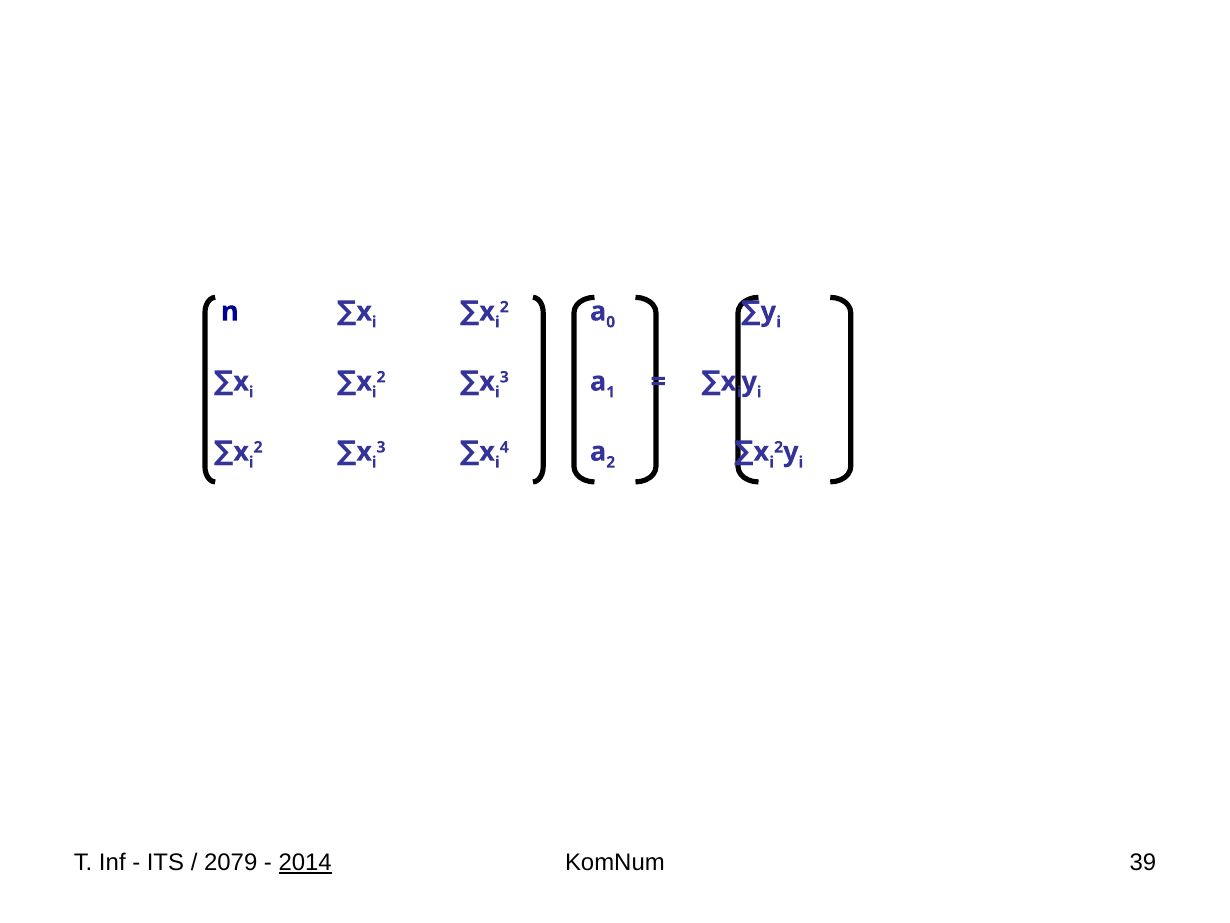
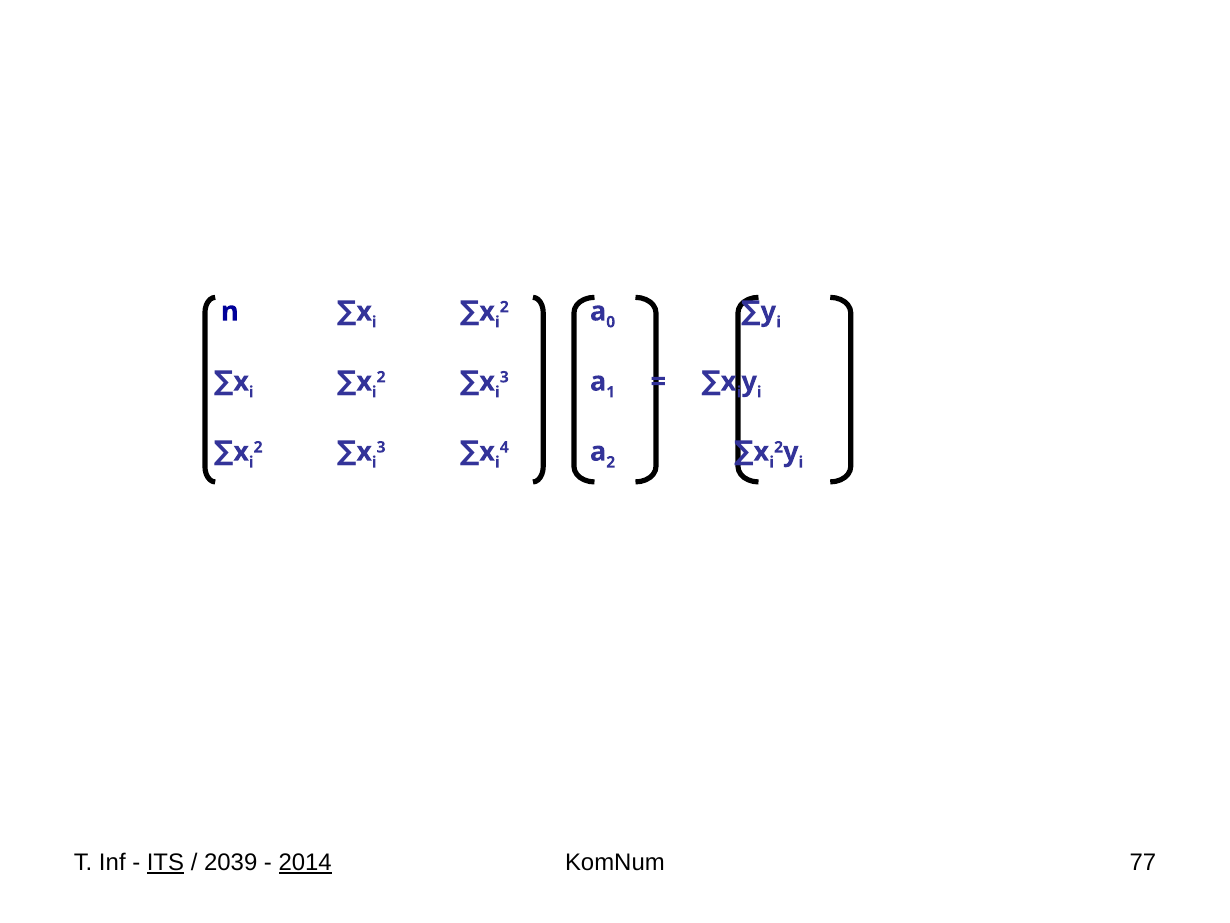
ITS underline: none -> present
2079: 2079 -> 2039
39: 39 -> 77
